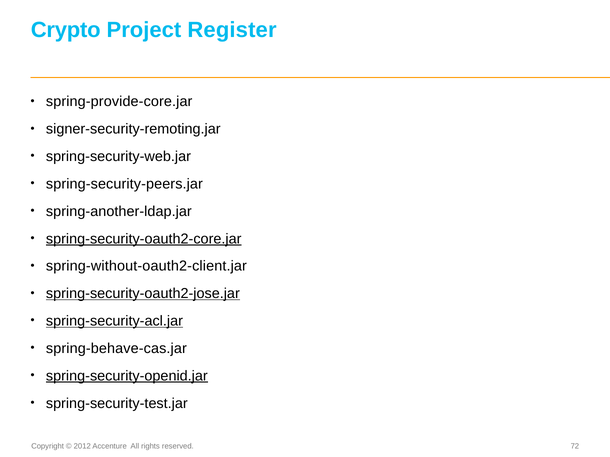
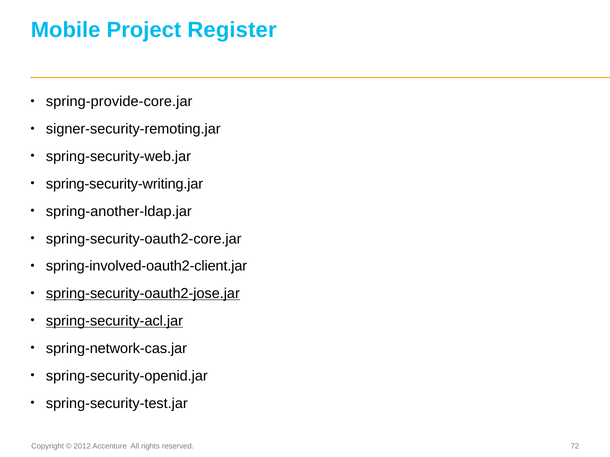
Crypto: Crypto -> Mobile
spring-security-peers.jar: spring-security-peers.jar -> spring-security-writing.jar
spring-security-oauth2-core.jar underline: present -> none
spring-without-oauth2-client.jar: spring-without-oauth2-client.jar -> spring-involved-oauth2-client.jar
spring-behave-cas.jar: spring-behave-cas.jar -> spring-network-cas.jar
spring-security-openid.jar underline: present -> none
